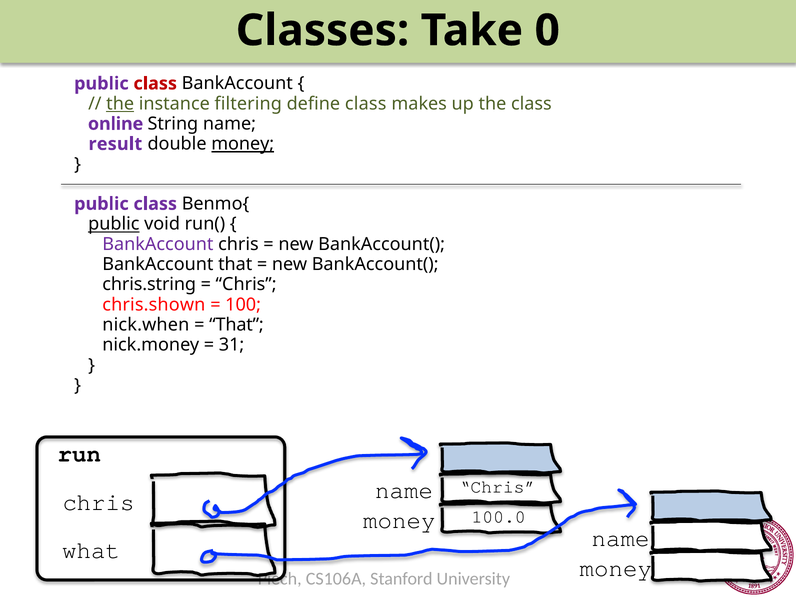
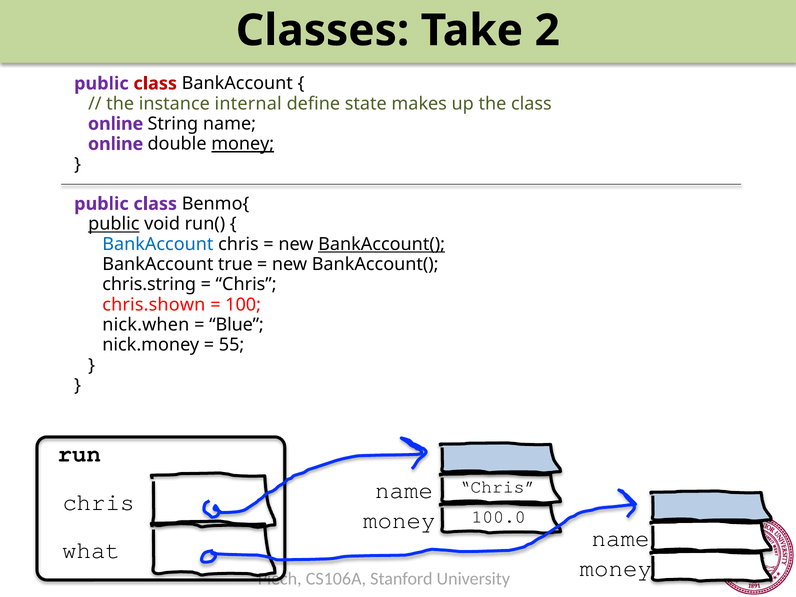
0: 0 -> 2
the at (120, 104) underline: present -> none
filtering: filtering -> internal
define class: class -> state
result at (115, 144): result -> online
BankAccount at (158, 244) colour: purple -> blue
BankAccount( at (382, 244) underline: none -> present
BankAccount that: that -> true
That at (237, 325): That -> Blue
31: 31 -> 55
